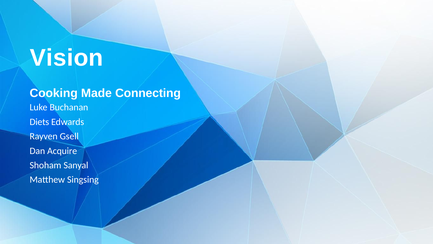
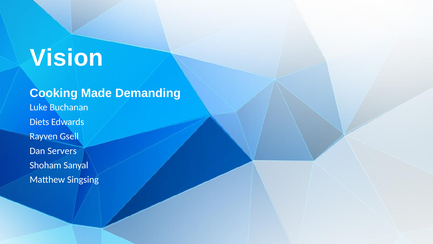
Connecting: Connecting -> Demanding
Acquire: Acquire -> Servers
